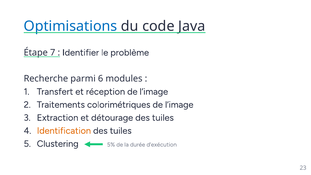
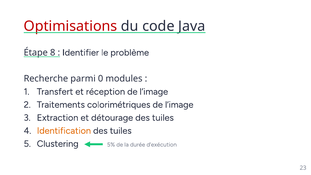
Optimisations colour: blue -> red
7: 7 -> 8
6: 6 -> 0
